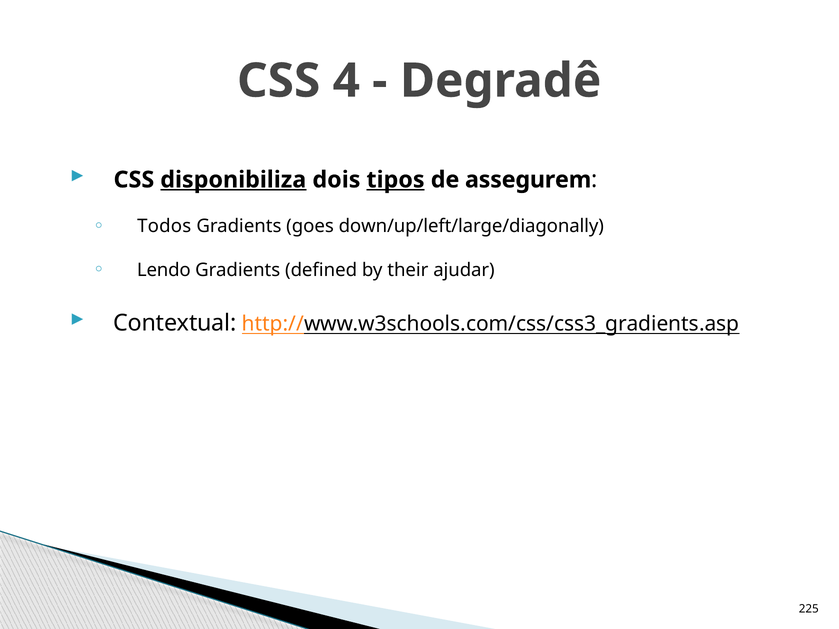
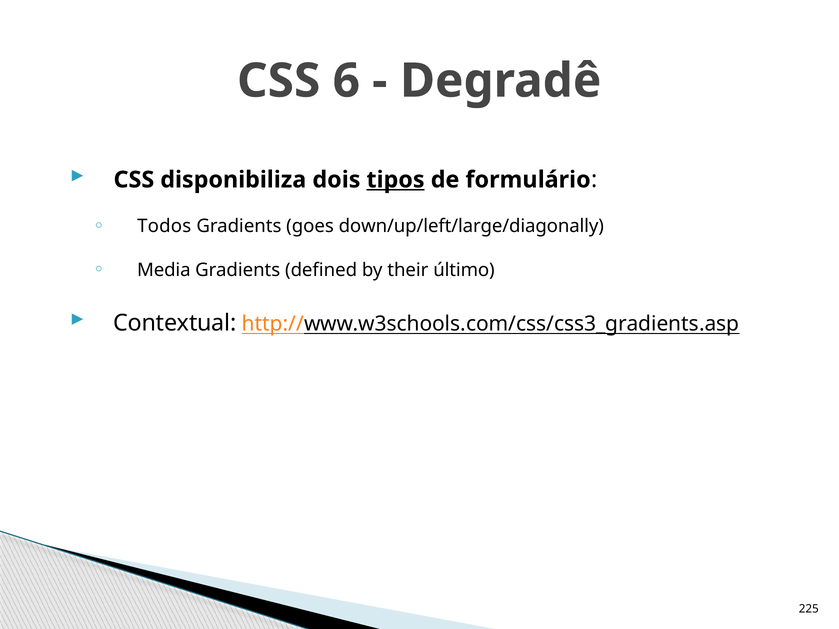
4: 4 -> 6
disponibiliza underline: present -> none
assegurem: assegurem -> formulário
Lendo: Lendo -> Media
ajudar: ajudar -> último
